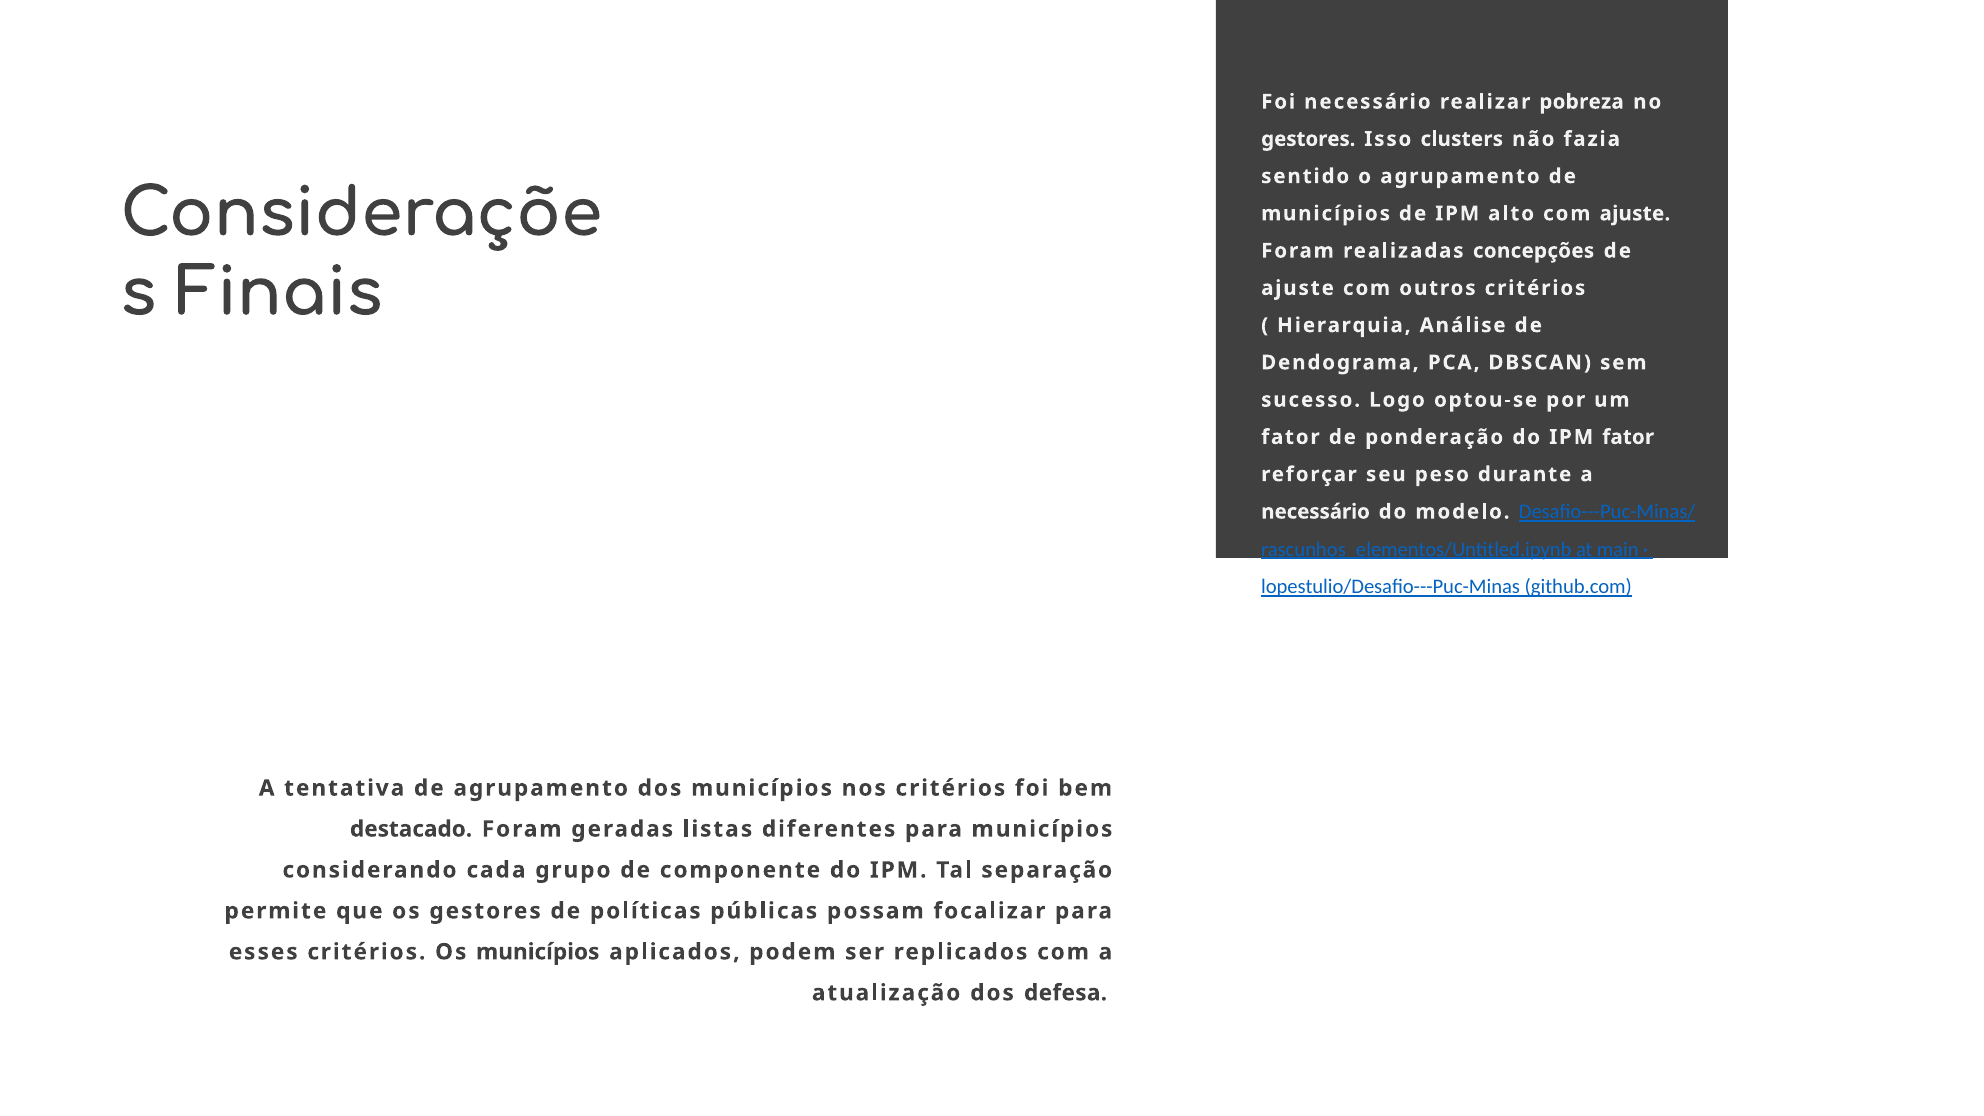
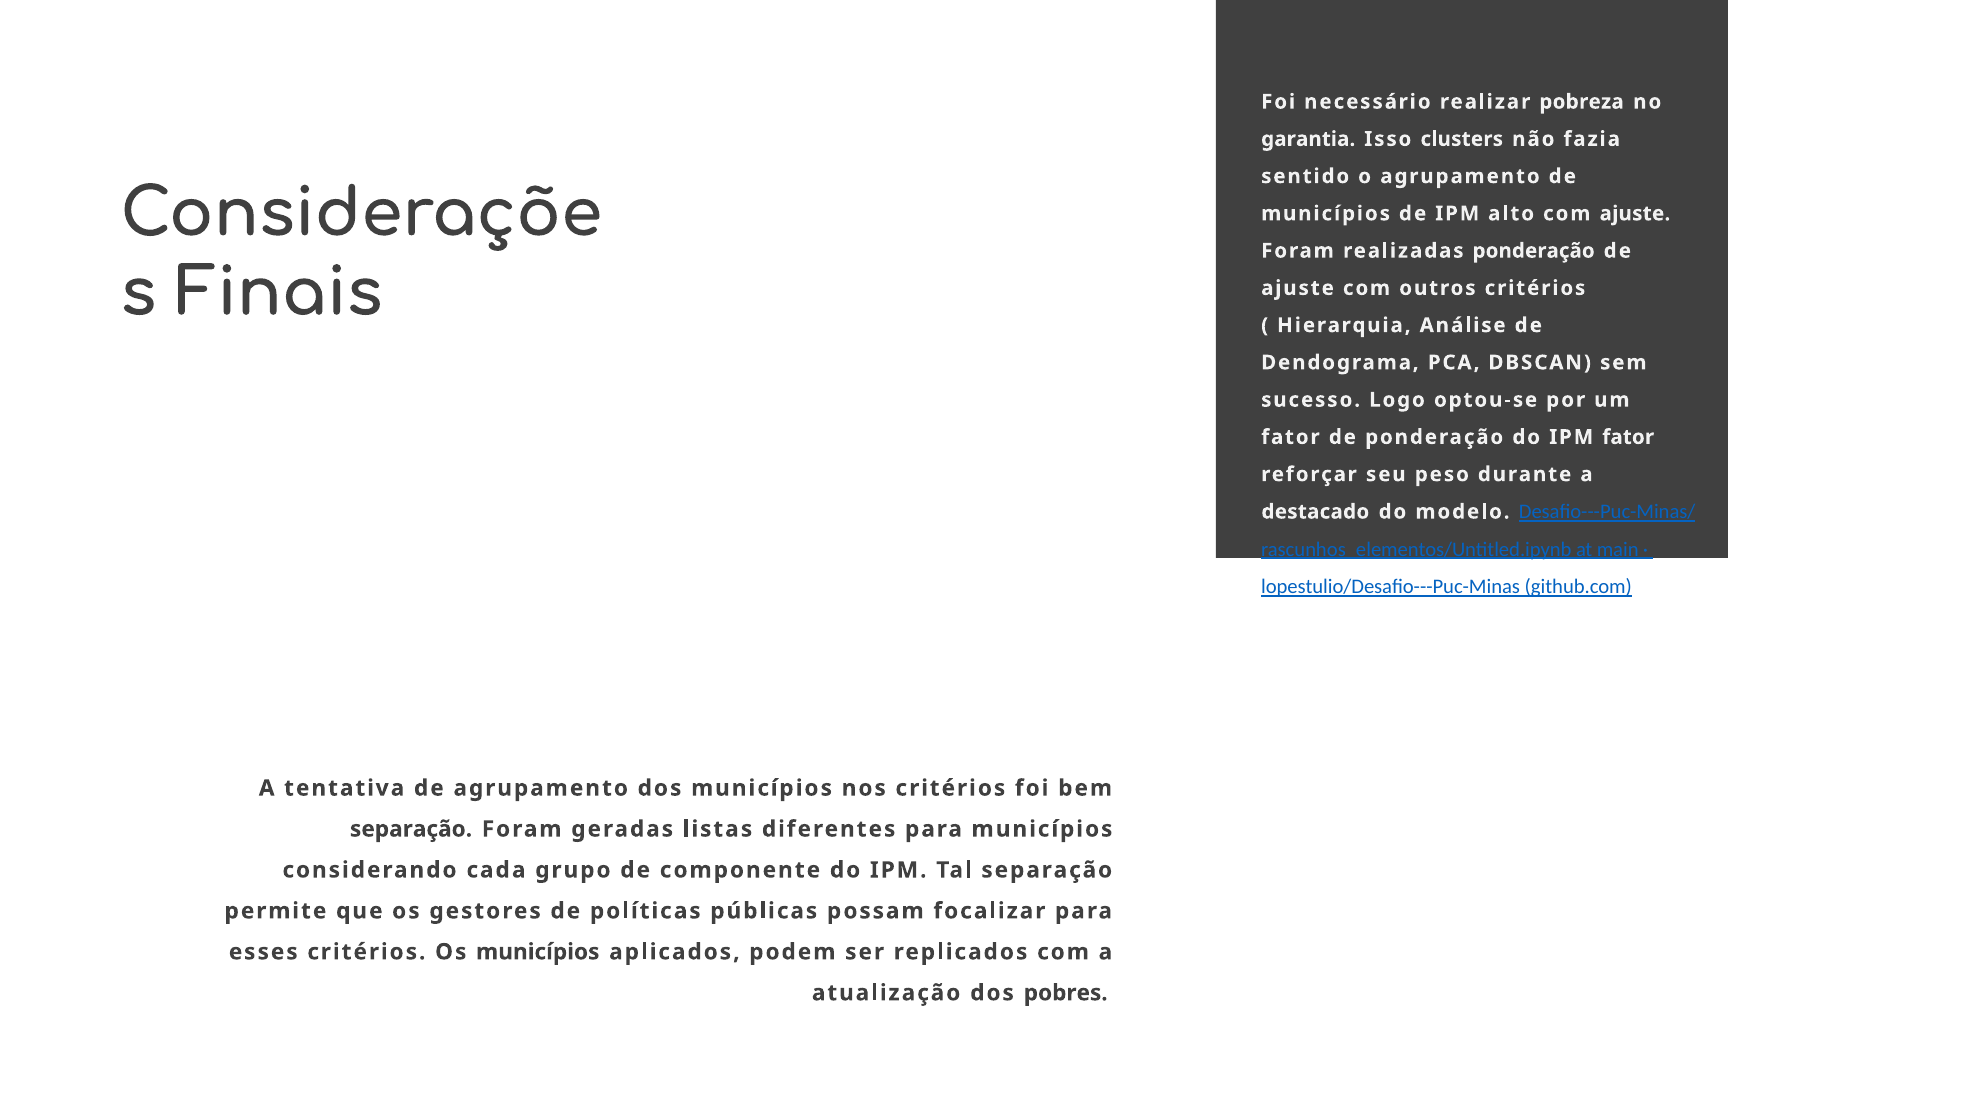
gestores at (1308, 139): gestores -> garantia
realizadas concepções: concepções -> ponderação
necessário at (1316, 512): necessário -> destacado
destacado at (411, 829): destacado -> separação
defesa: defesa -> pobres
